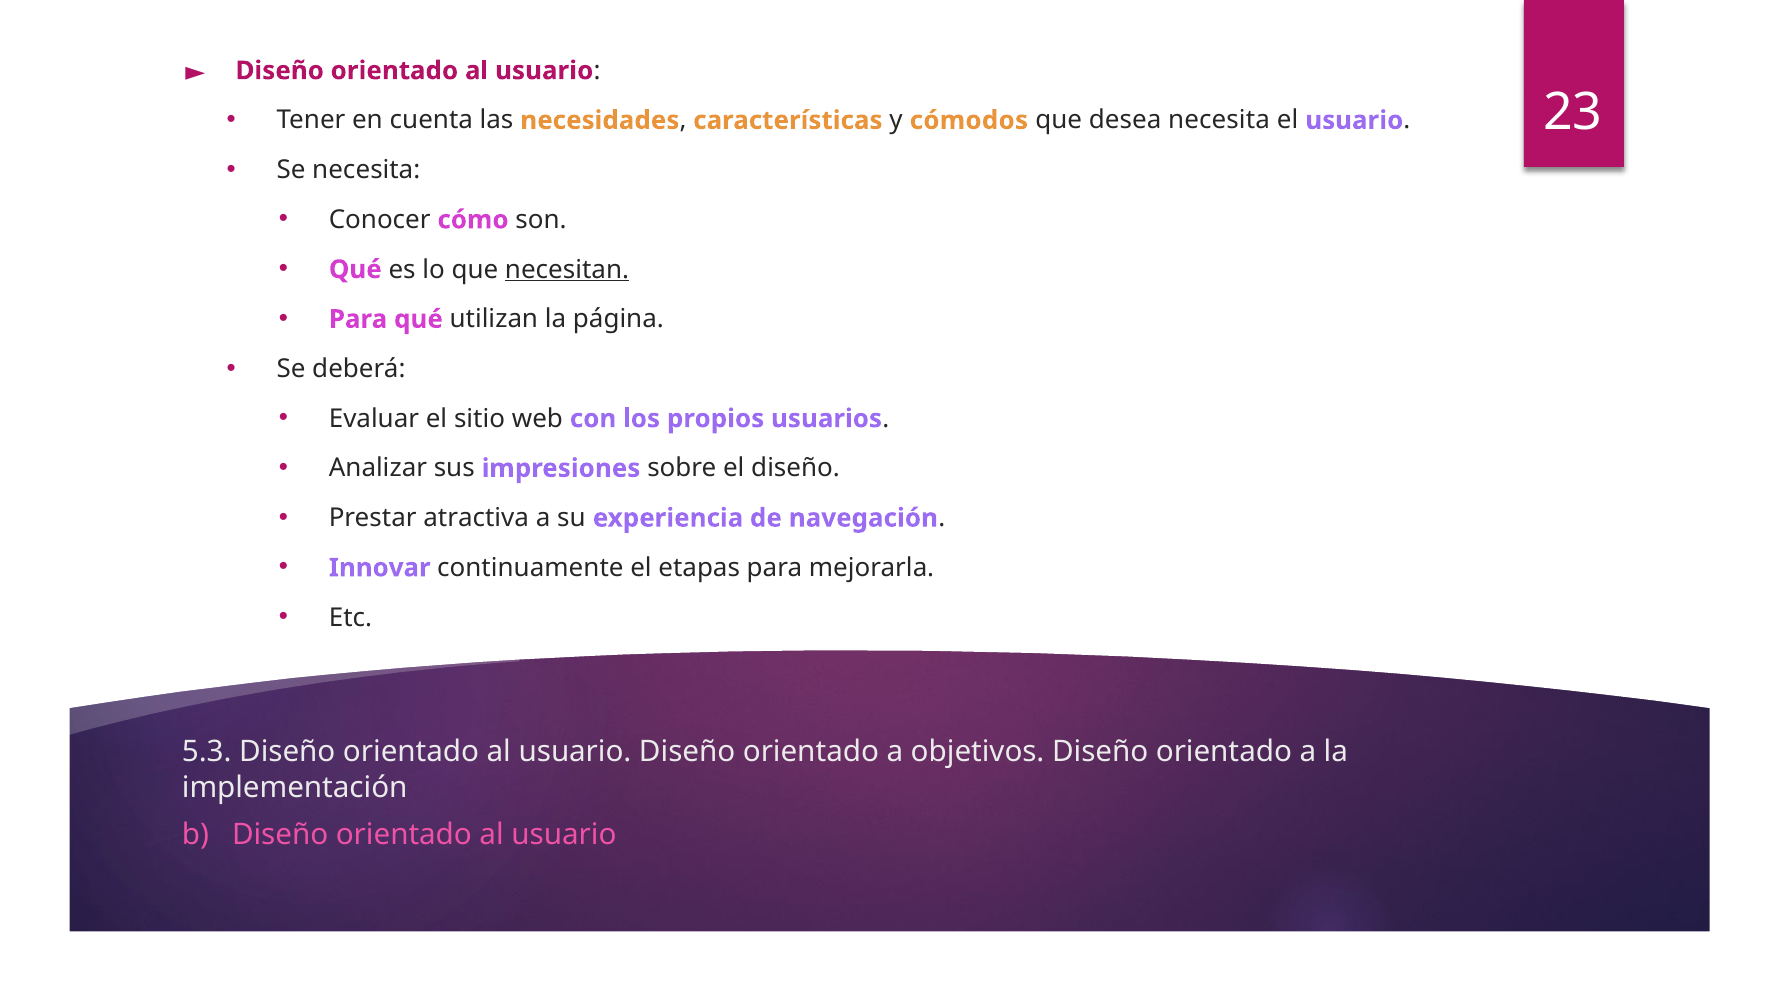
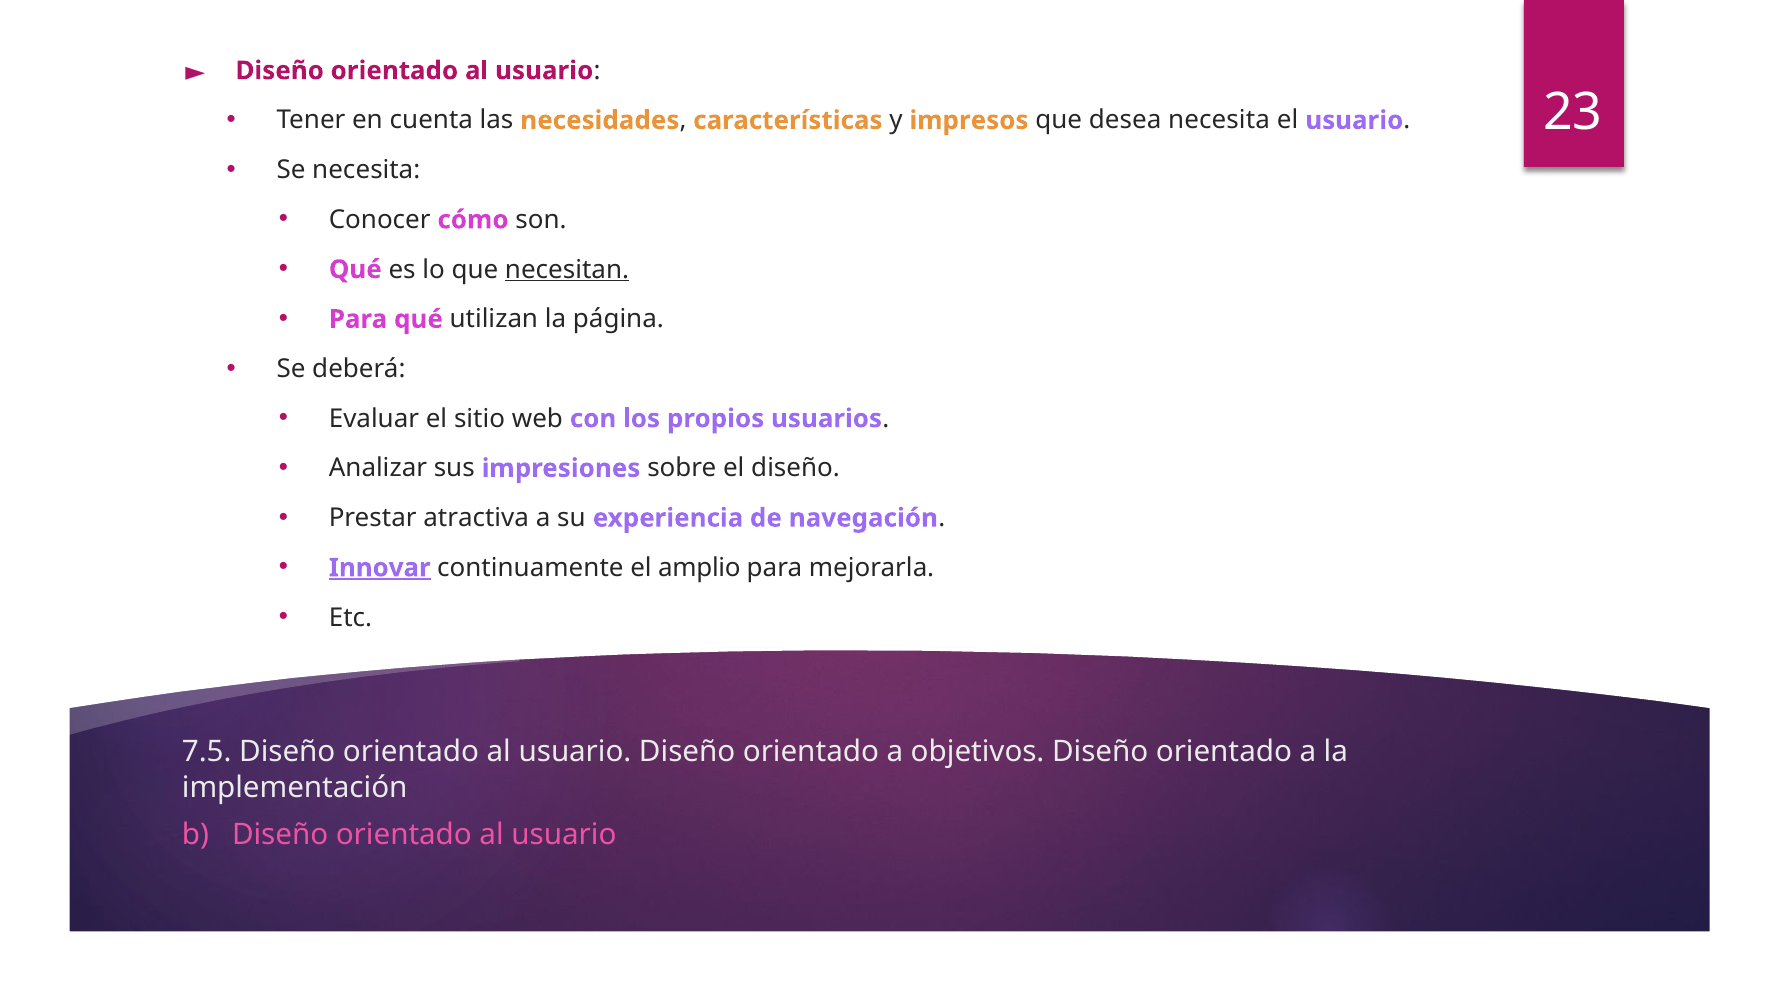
cómodos: cómodos -> impresos
Innovar underline: none -> present
etapas: etapas -> amplio
5.3: 5.3 -> 7.5
